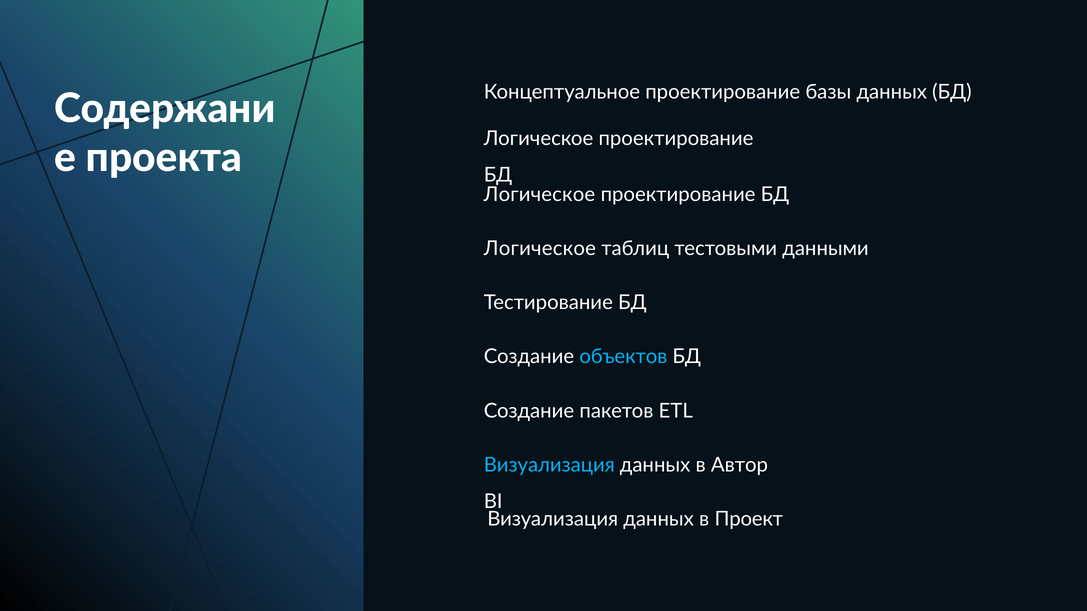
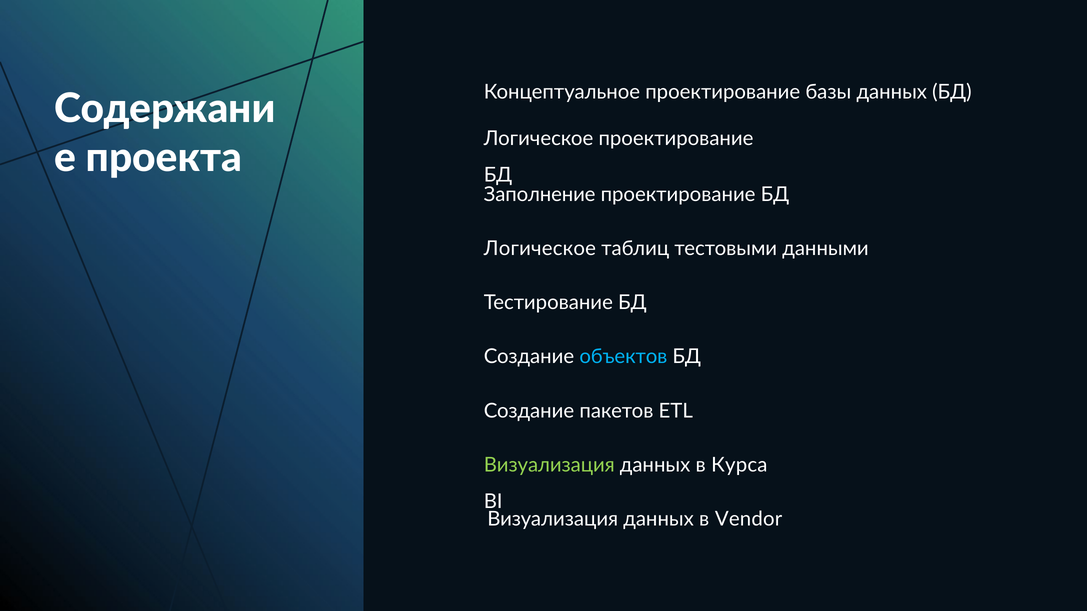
Логическое at (539, 195): Логическое -> Заполнение
Визуализация at (549, 465) colour: light blue -> light green
Автор: Автор -> Курса
Проект: Проект -> Vendor
